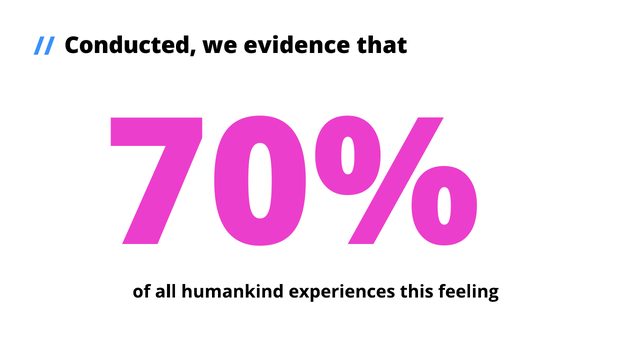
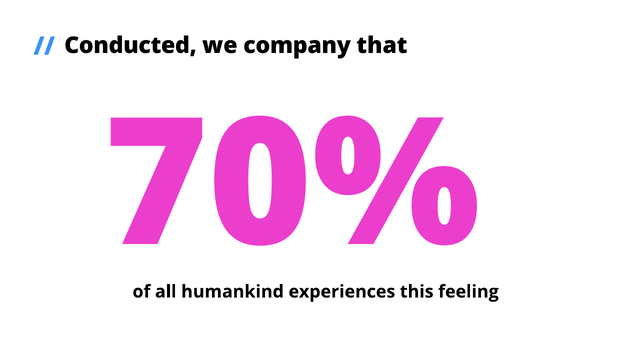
evidence: evidence -> company
